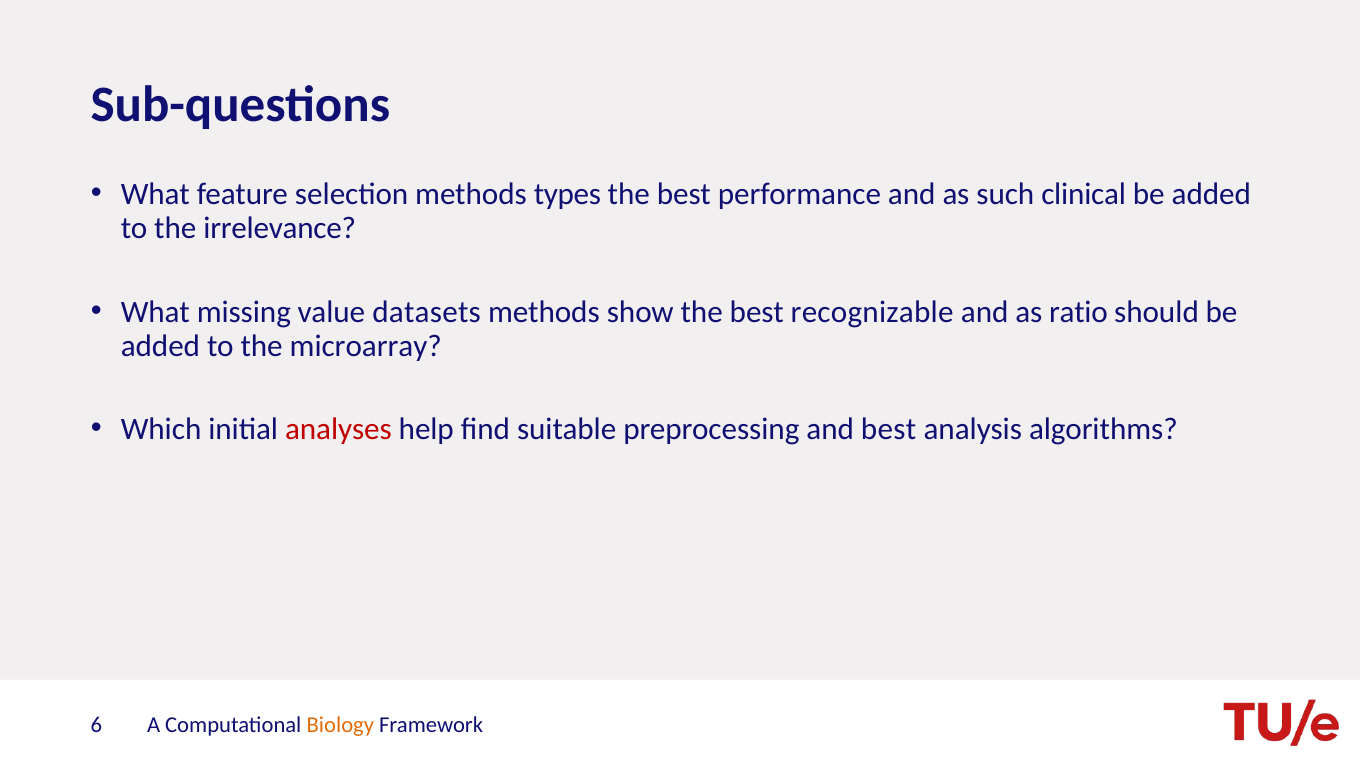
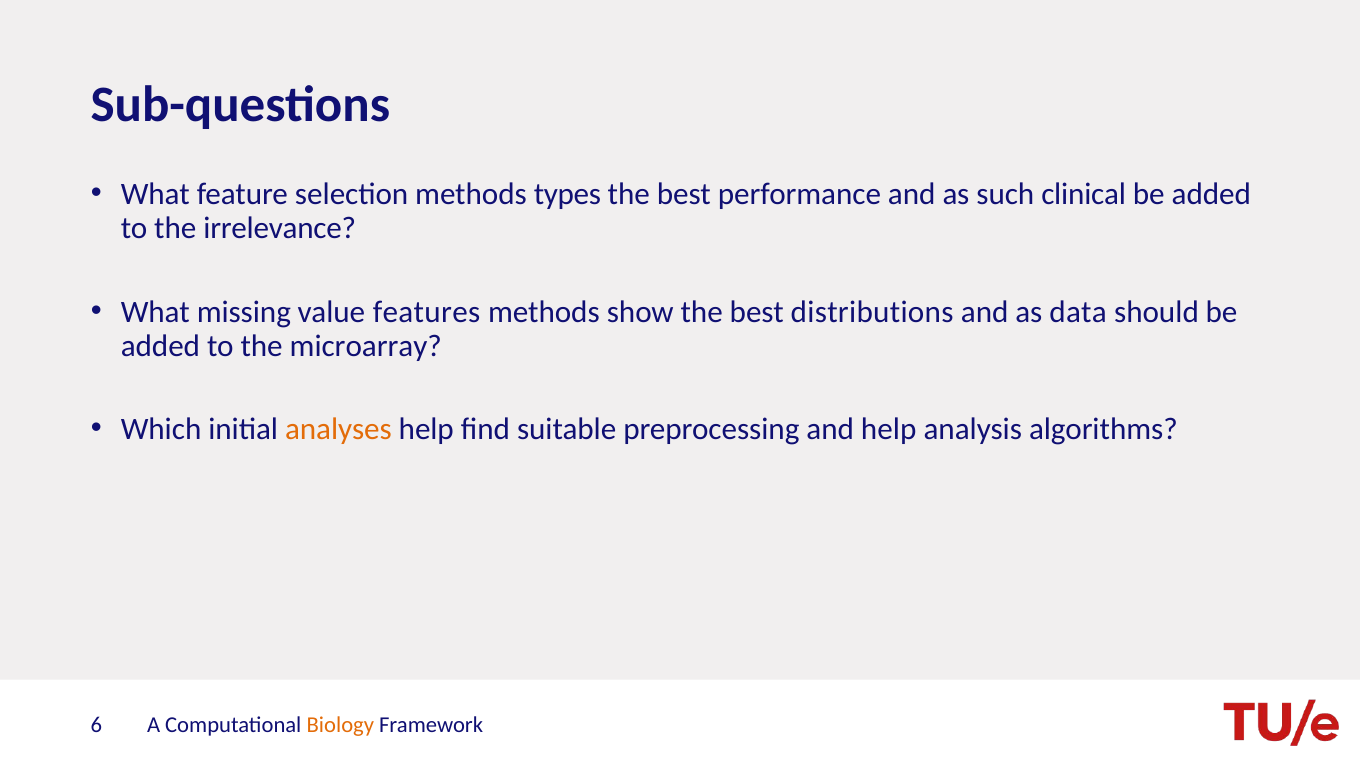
datasets: datasets -> features
recognizable: recognizable -> distributions
ratio: ratio -> data
analyses colour: red -> orange
and best: best -> help
